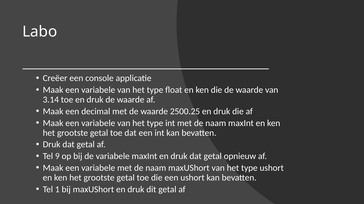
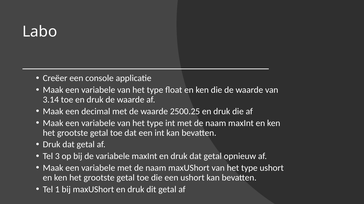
9: 9 -> 3
